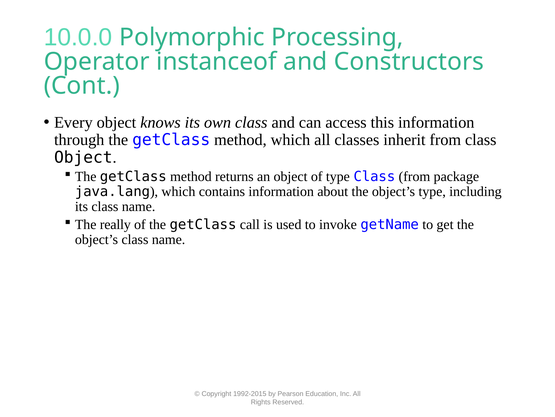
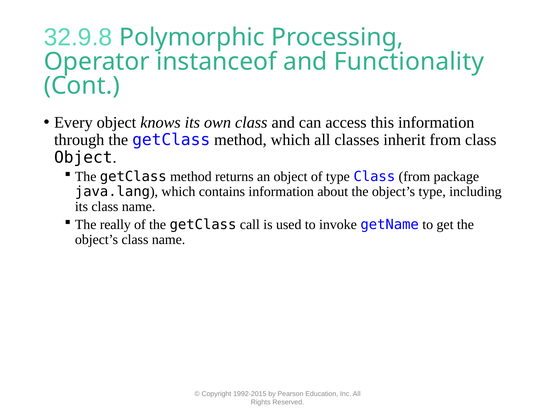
10.0.0: 10.0.0 -> 32.9.8
Constructors: Constructors -> Functionality
